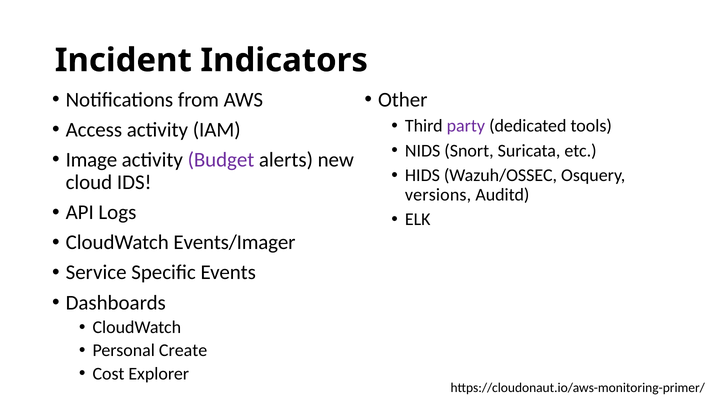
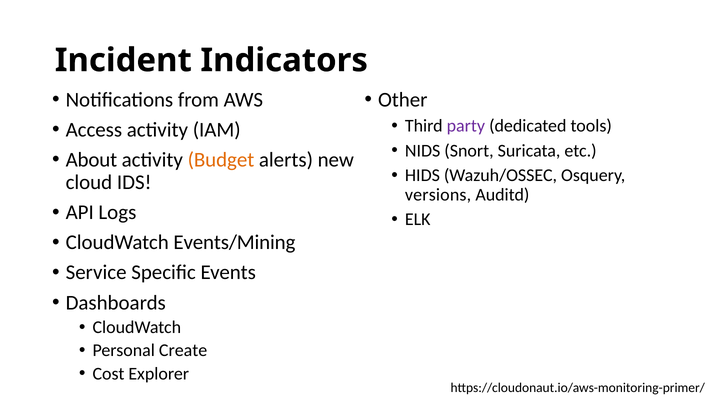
Image: Image -> About
Budget colour: purple -> orange
Events/Imager: Events/Imager -> Events/Mining
